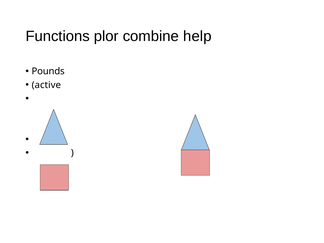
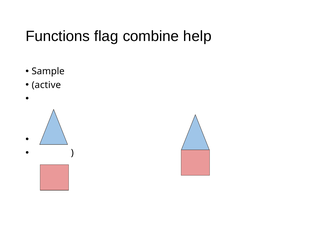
plor: plor -> flag
Pounds: Pounds -> Sample
